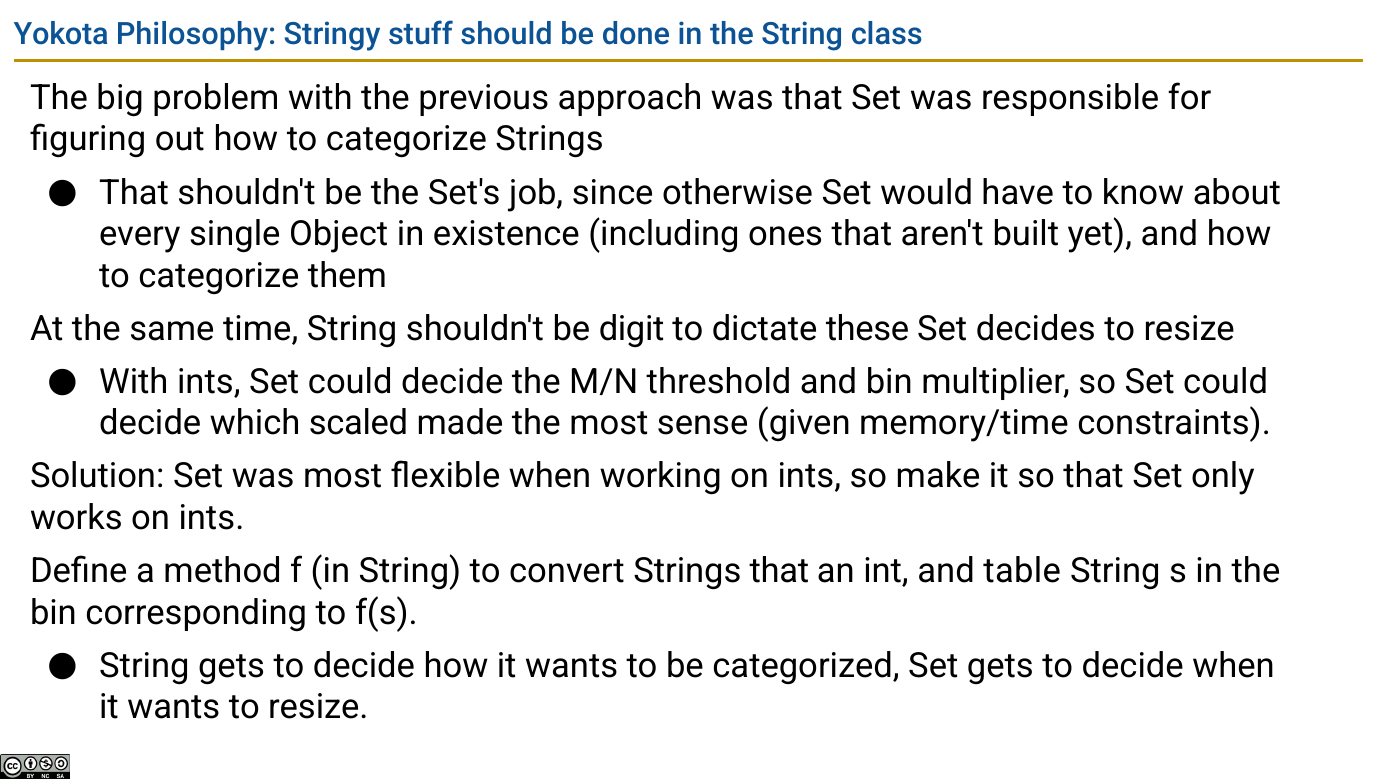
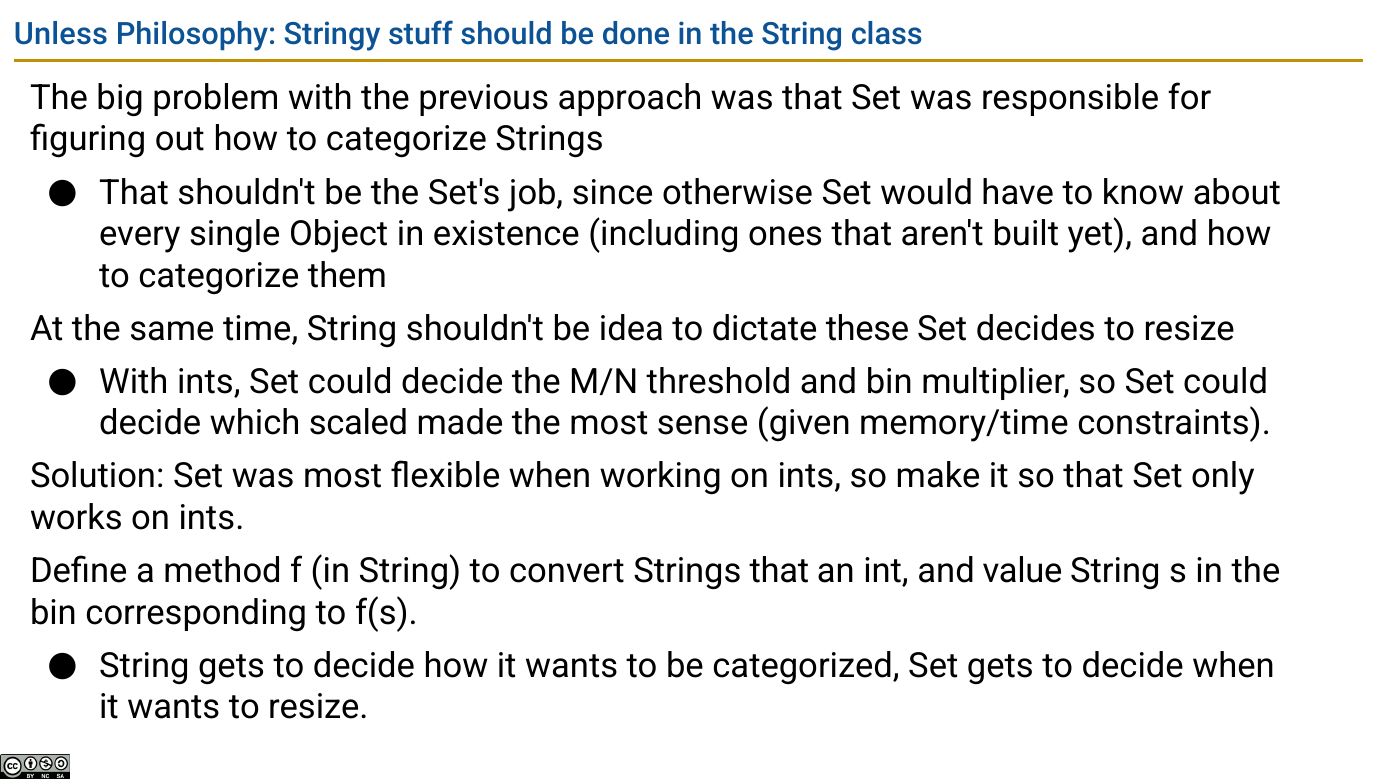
Yokota: Yokota -> Unless
digit: digit -> idea
table: table -> value
